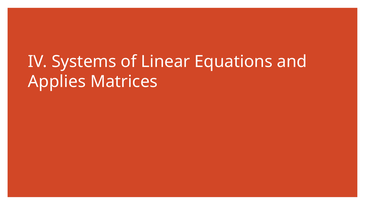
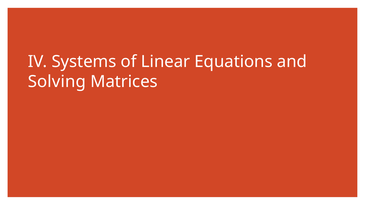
Applies: Applies -> Solving
